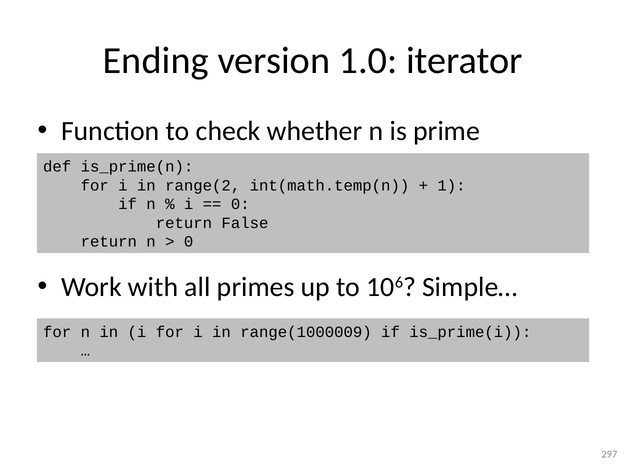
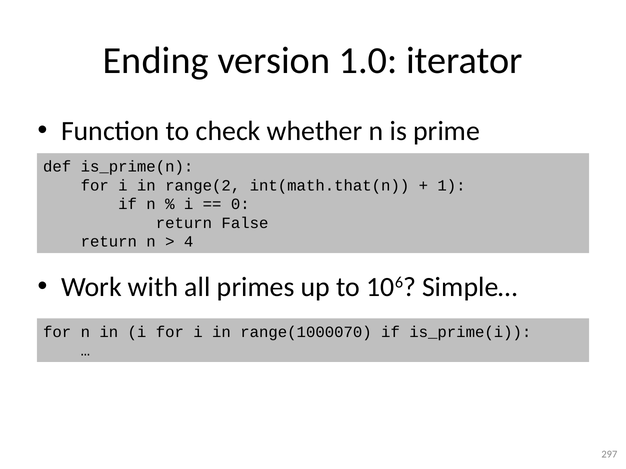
int(math.temp(n: int(math.temp(n -> int(math.that(n
0 at (189, 242): 0 -> 4
range(1000009: range(1000009 -> range(1000070
